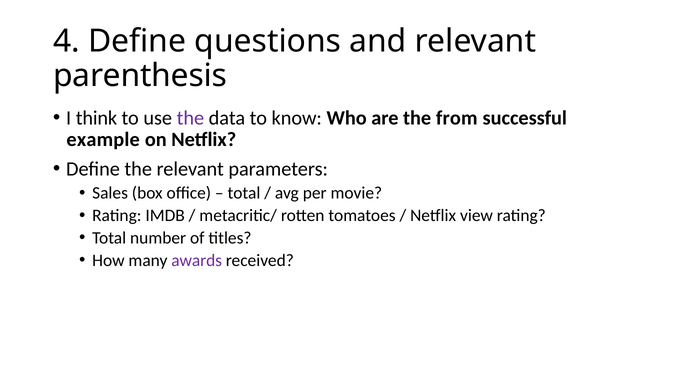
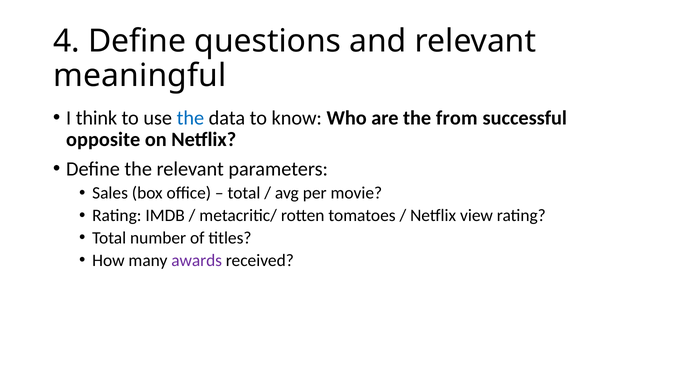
parenthesis: parenthesis -> meaningful
the at (190, 118) colour: purple -> blue
example: example -> opposite
